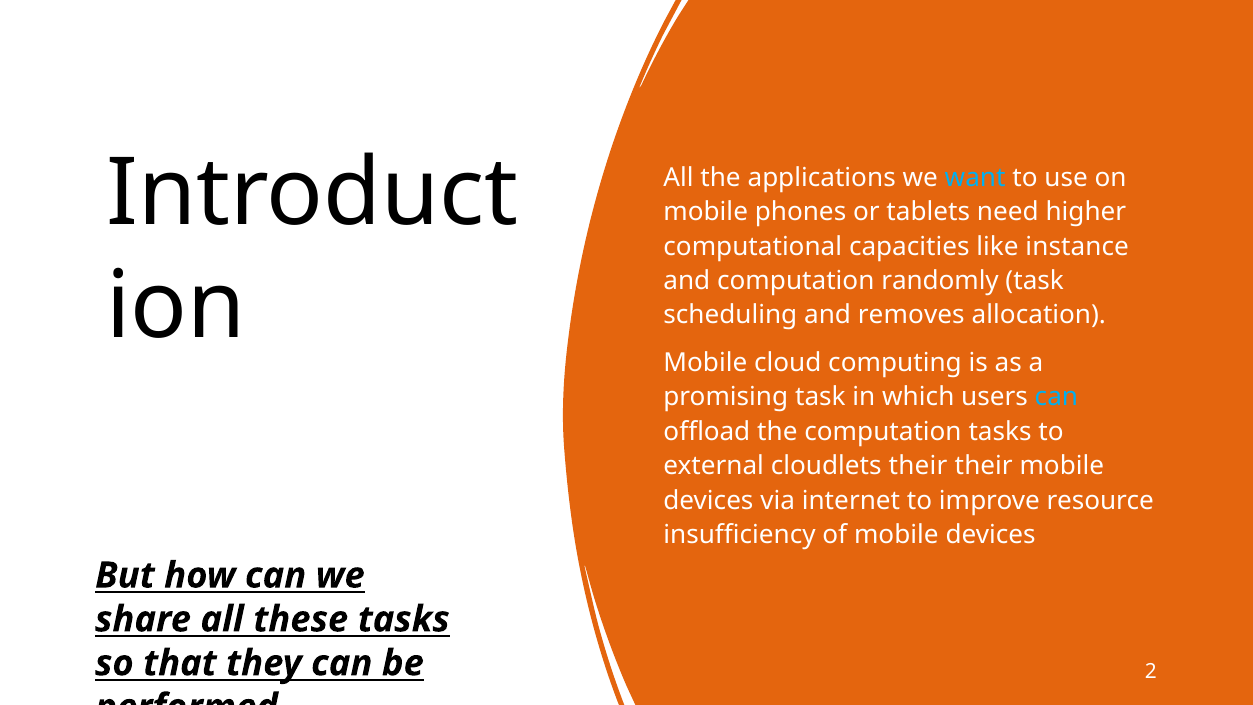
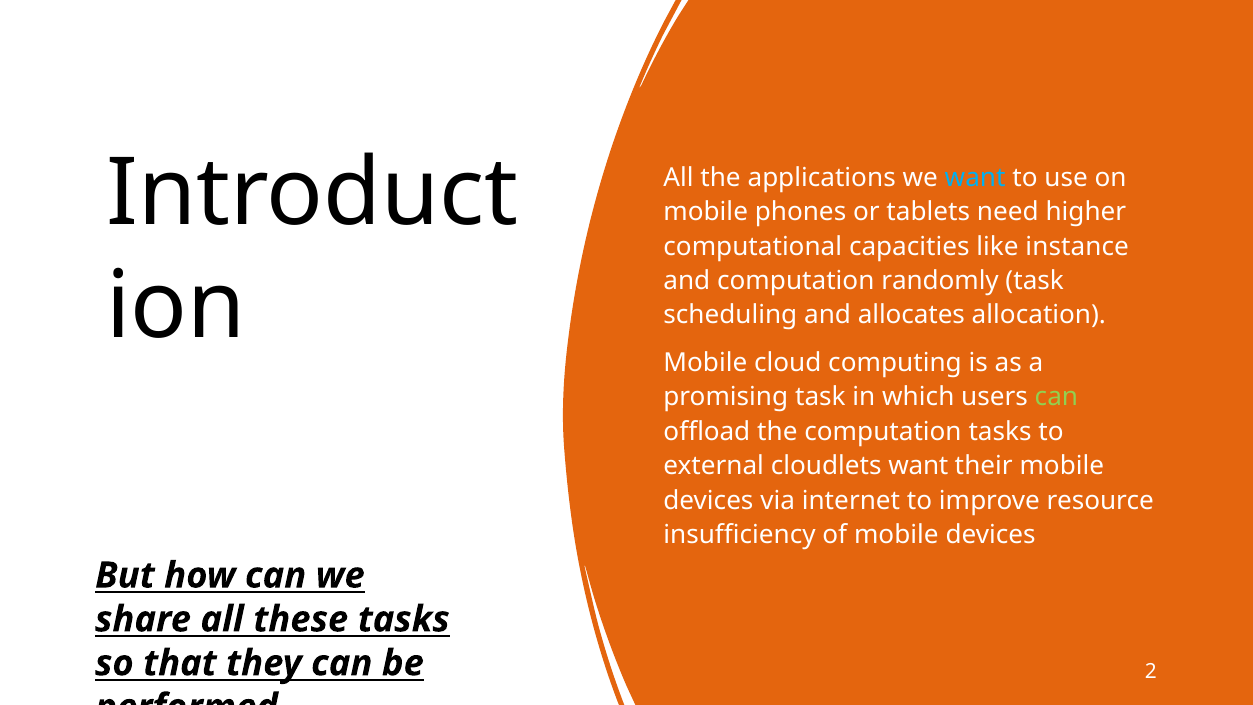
removes: removes -> allocates
can at (1056, 397) colour: light blue -> light green
cloudlets their: their -> want
